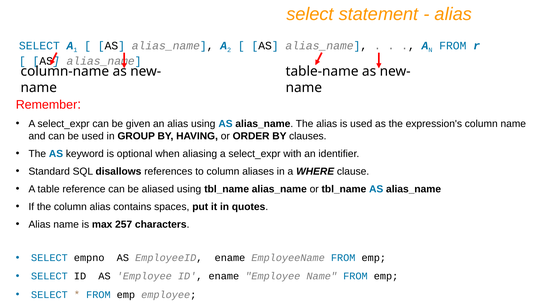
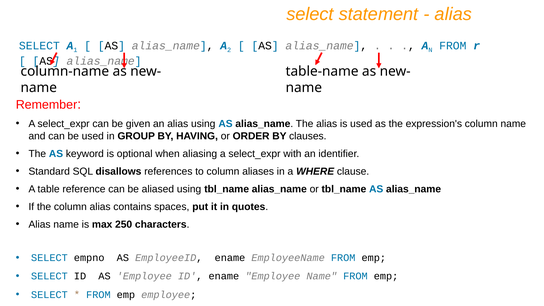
257: 257 -> 250
